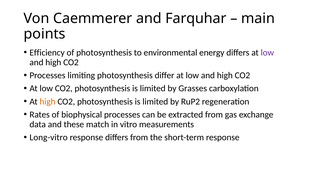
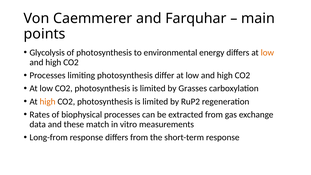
Efficiency: Efficiency -> Glycolysis
low at (267, 53) colour: purple -> orange
Long-vitro: Long-vitro -> Long-from
